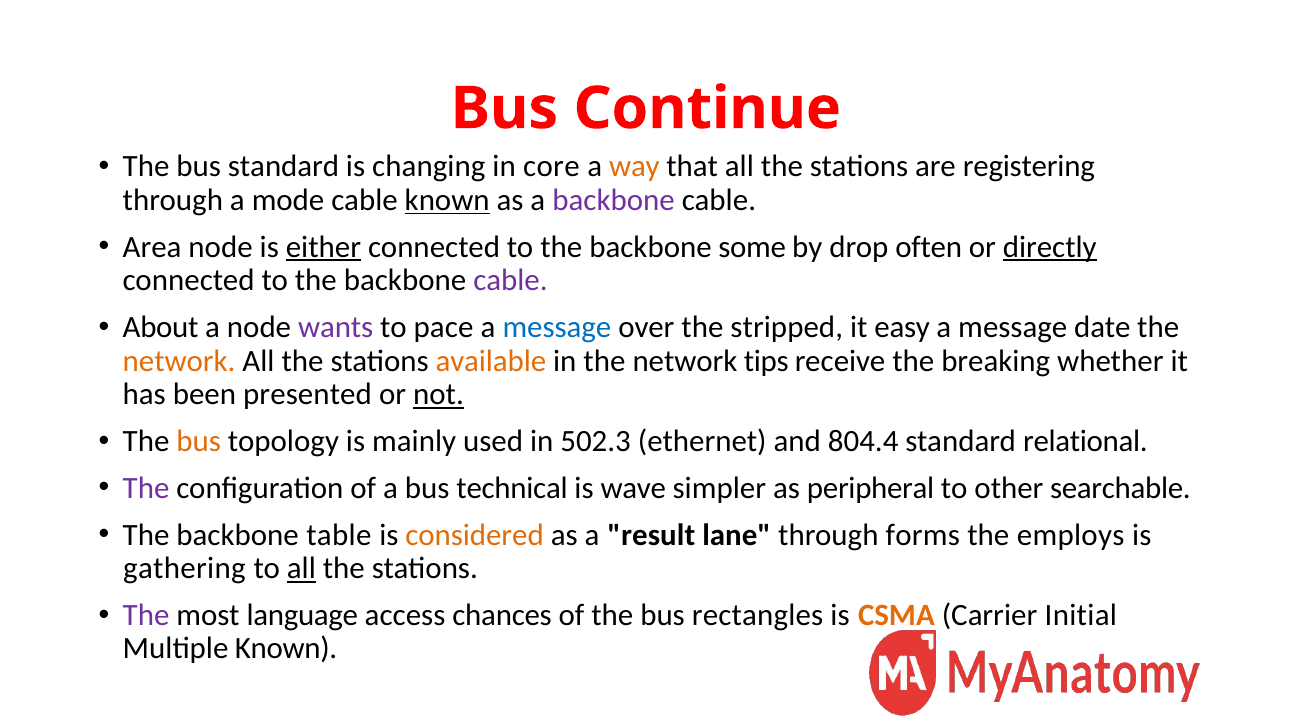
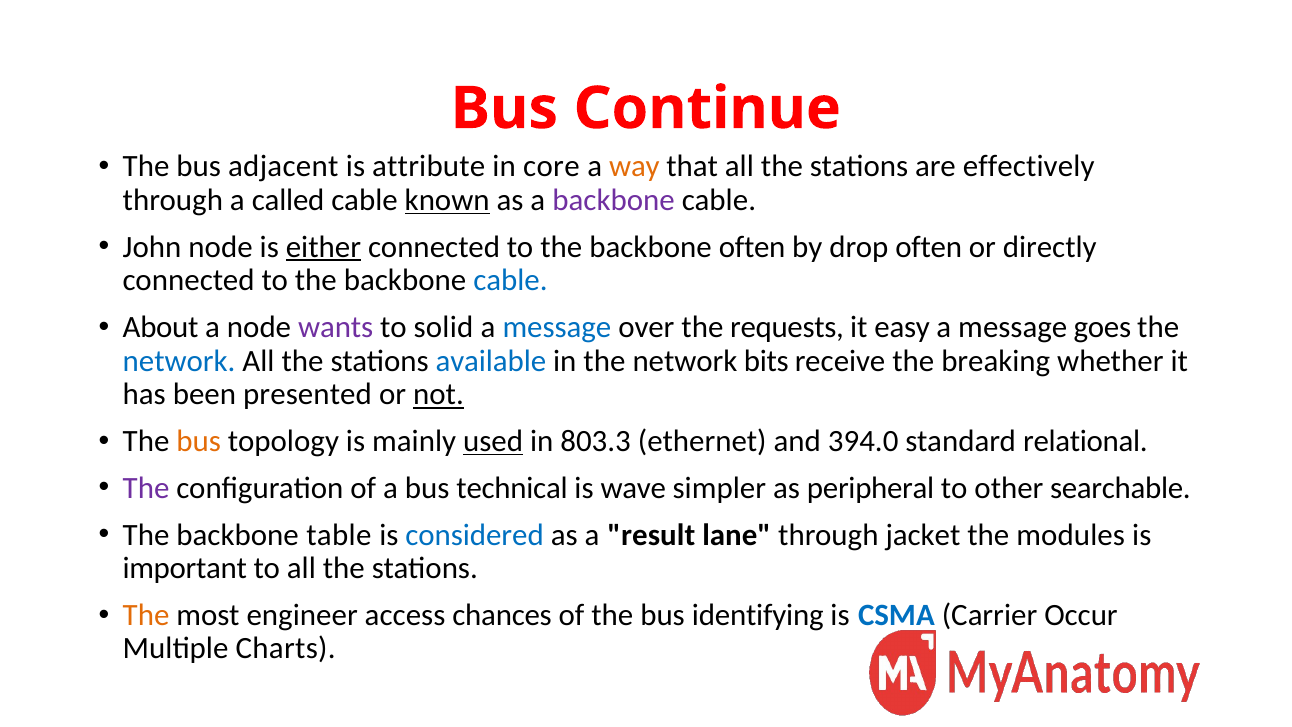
bus standard: standard -> adjacent
changing: changing -> attribute
registering: registering -> effectively
mode: mode -> called
Area: Area -> John
backbone some: some -> often
directly underline: present -> none
cable at (510, 280) colour: purple -> blue
pace: pace -> solid
stripped: stripped -> requests
date: date -> goes
network at (179, 361) colour: orange -> blue
available colour: orange -> blue
tips: tips -> bits
used underline: none -> present
502.3: 502.3 -> 803.3
804.4: 804.4 -> 394.0
considered colour: orange -> blue
forms: forms -> jacket
employs: employs -> modules
gathering: gathering -> important
all at (301, 568) underline: present -> none
The at (146, 615) colour: purple -> orange
language: language -> engineer
rectangles: rectangles -> identifying
CSMA colour: orange -> blue
Initial: Initial -> Occur
Multiple Known: Known -> Charts
